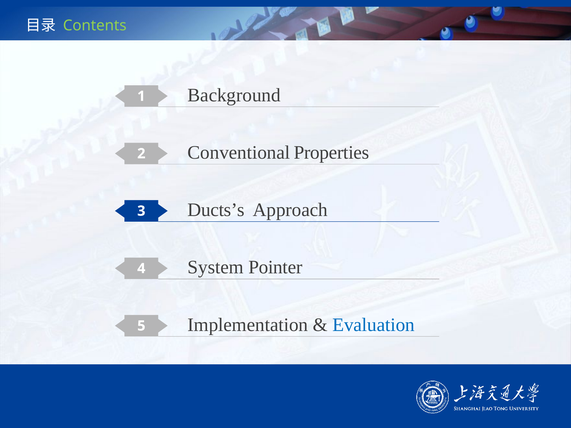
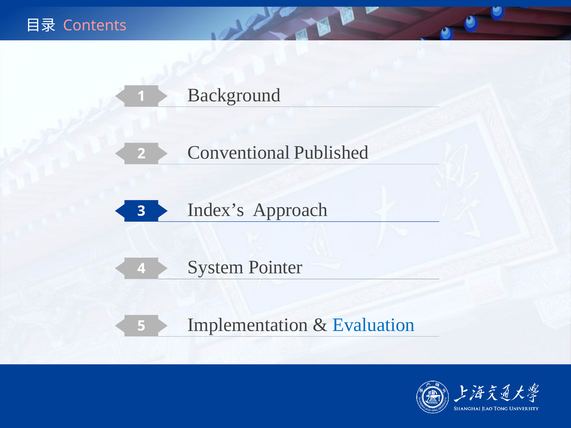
Contents colour: light green -> pink
Properties: Properties -> Published
Ducts’s: Ducts’s -> Index’s
